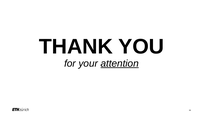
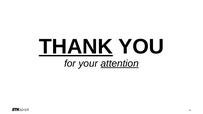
THANK underline: none -> present
